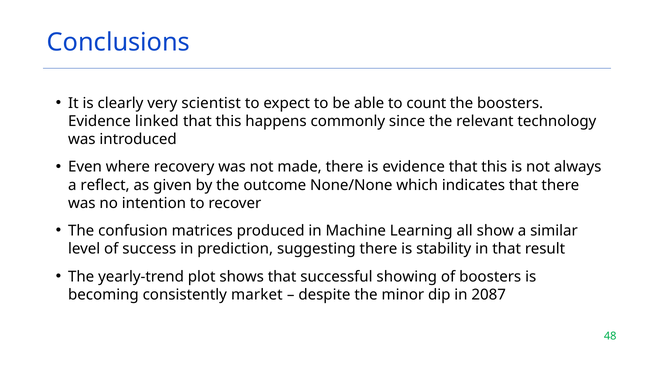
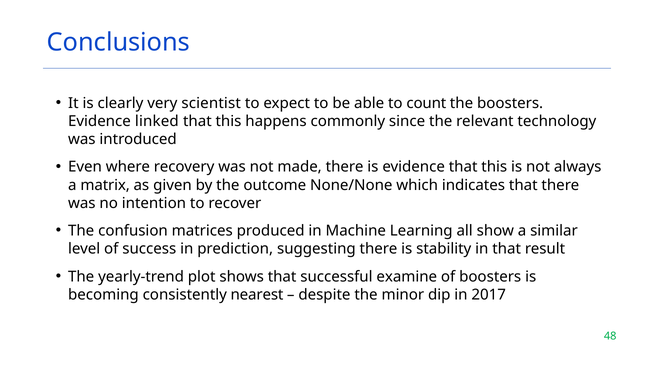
reflect: reflect -> matrix
showing: showing -> examine
market: market -> nearest
2087: 2087 -> 2017
